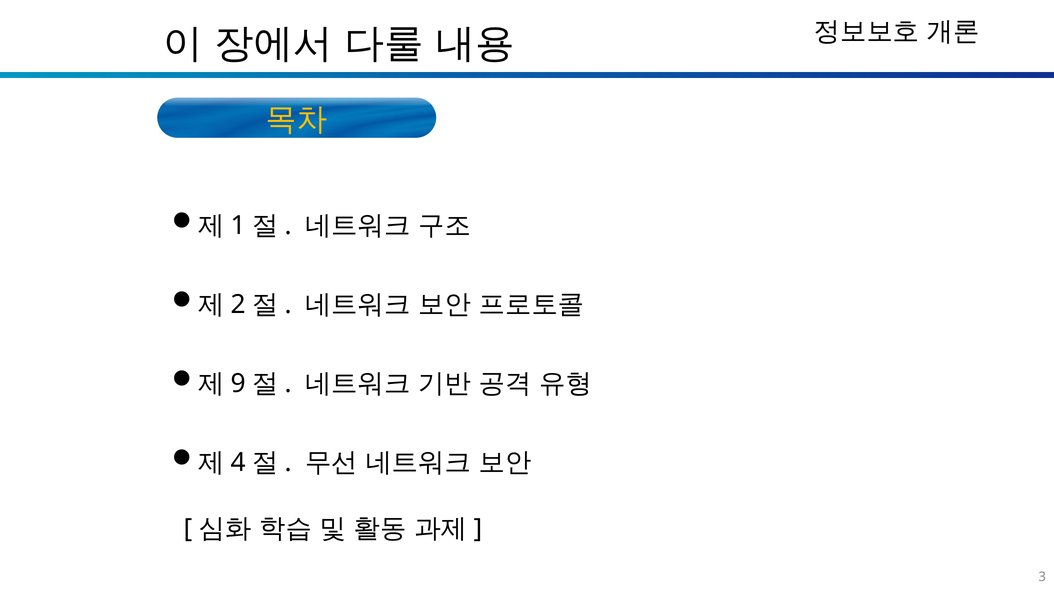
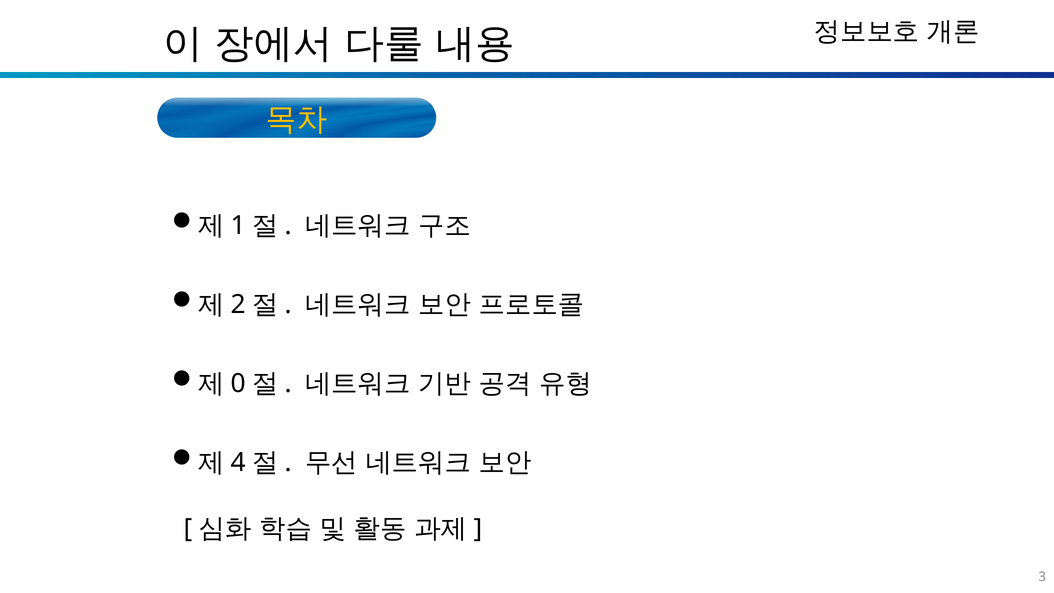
9: 9 -> 0
